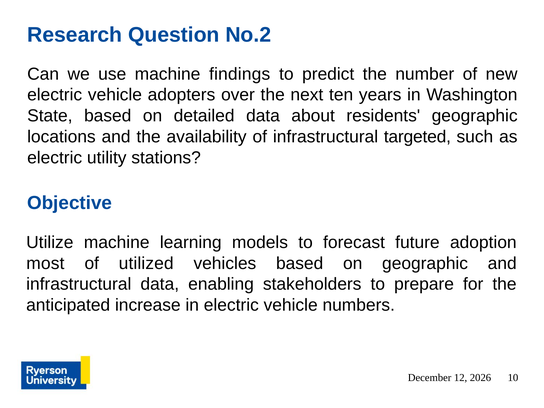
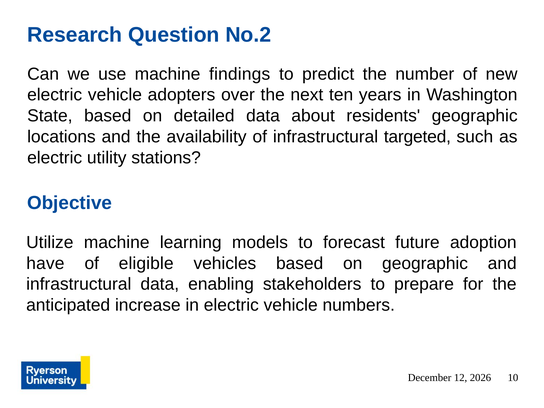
most: most -> have
utilized: utilized -> eligible
